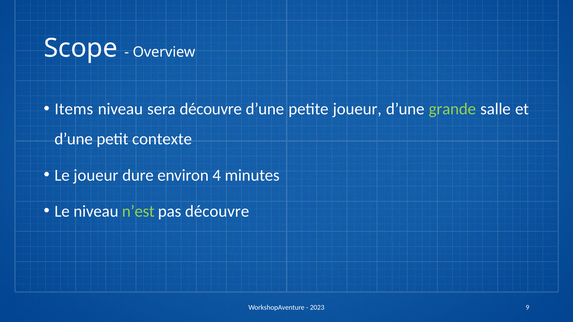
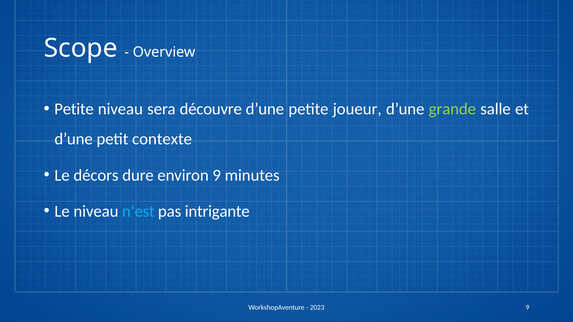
Items at (74, 109): Items -> Petite
Le joueur: joueur -> décors
environ 4: 4 -> 9
n’est colour: light green -> light blue
pas découvre: découvre -> intrigante
